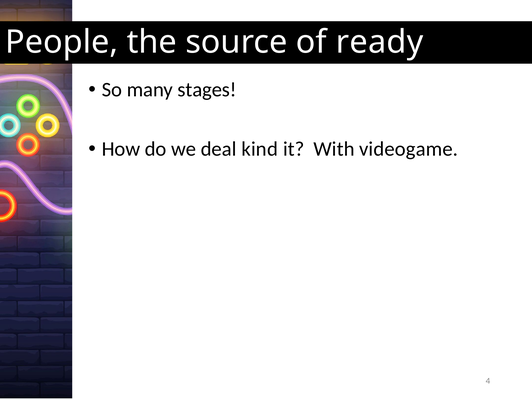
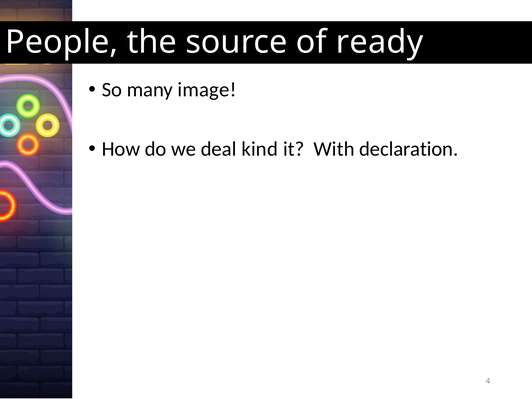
stages: stages -> image
videogame: videogame -> declaration
